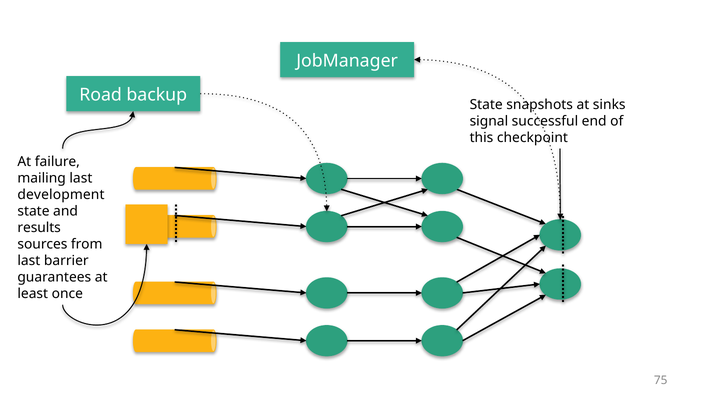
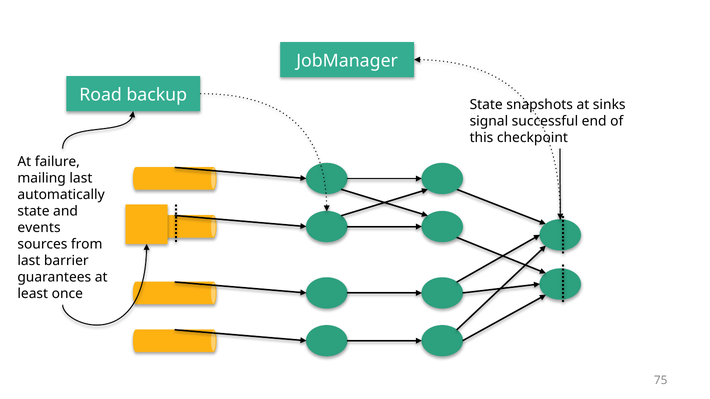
development: development -> automatically
results: results -> events
